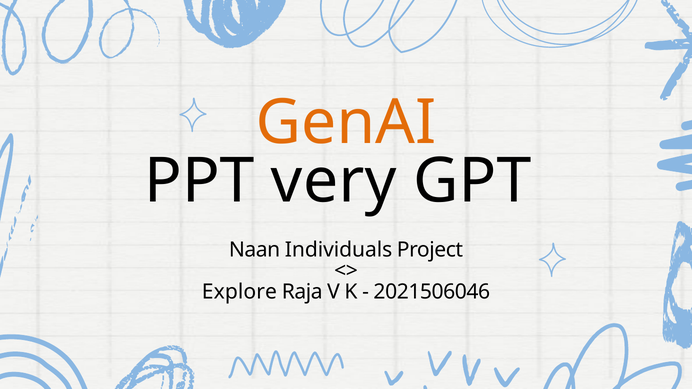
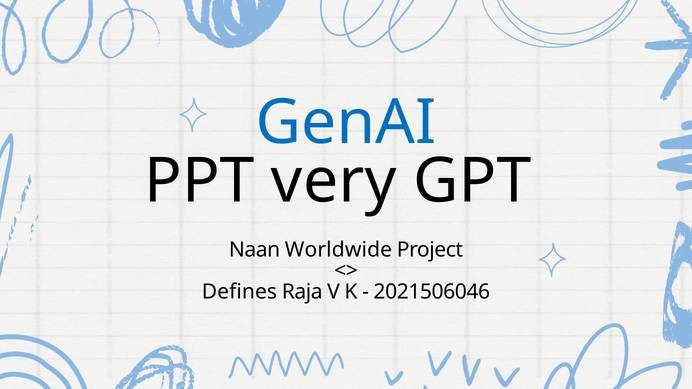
GenAI colour: orange -> blue
Individuals: Individuals -> Worldwide
Explore: Explore -> Defines
